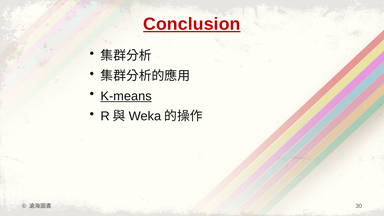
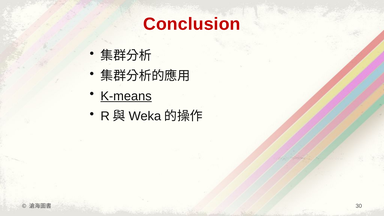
Conclusion underline: present -> none
